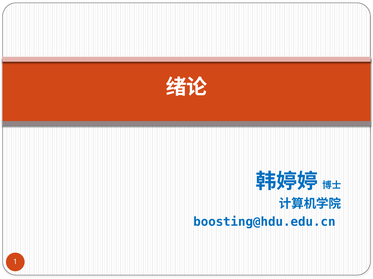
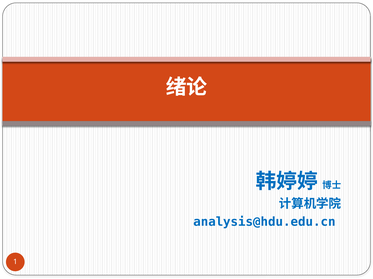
boosting@hdu.edu.cn: boosting@hdu.edu.cn -> analysis@hdu.edu.cn
